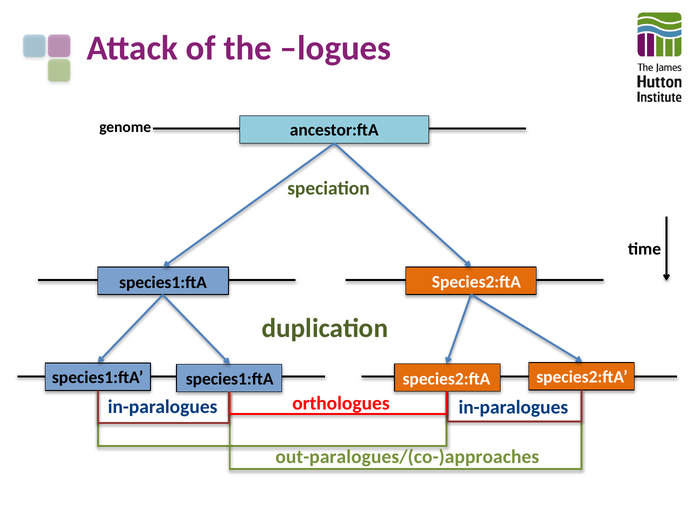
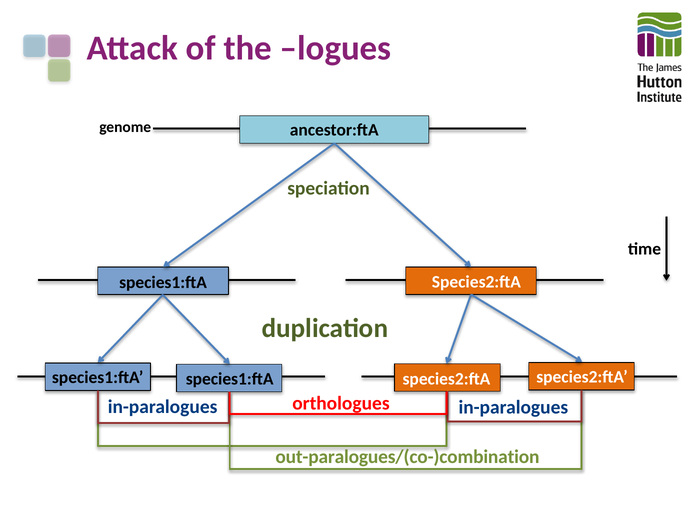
out-paralogues/(co-)approaches: out-paralogues/(co-)approaches -> out-paralogues/(co-)combination
